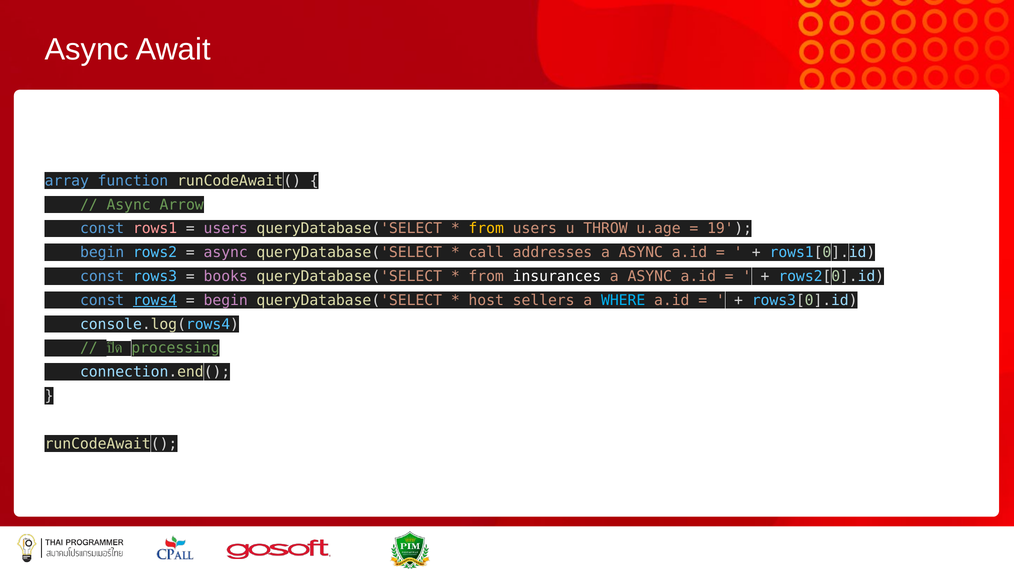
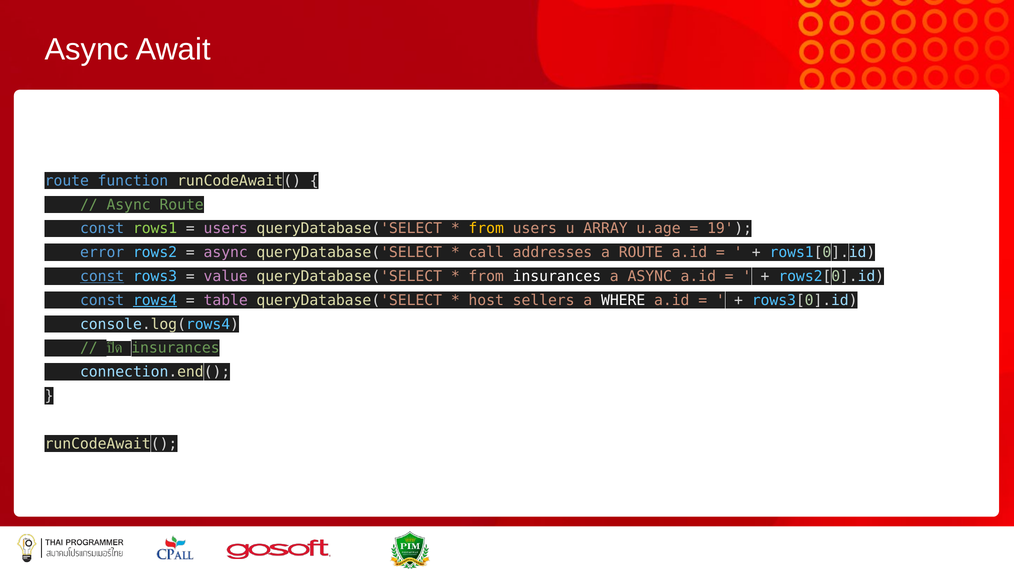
array at (67, 181): array -> route
Async Arrow: Arrow -> Route
rows1 colour: pink -> light green
THROW: THROW -> ARRAY
begin at (102, 253): begin -> error
addresses a ASYNC: ASYNC -> ROUTE
const at (102, 277) underline: none -> present
books: books -> value
begin at (226, 300): begin -> table
WHERE colour: light blue -> white
processing at (175, 348): processing -> insurances
